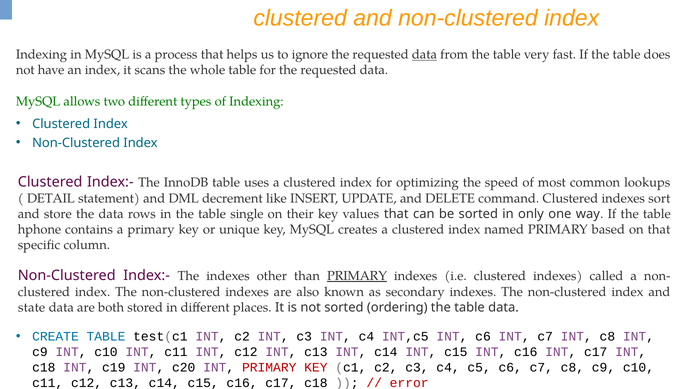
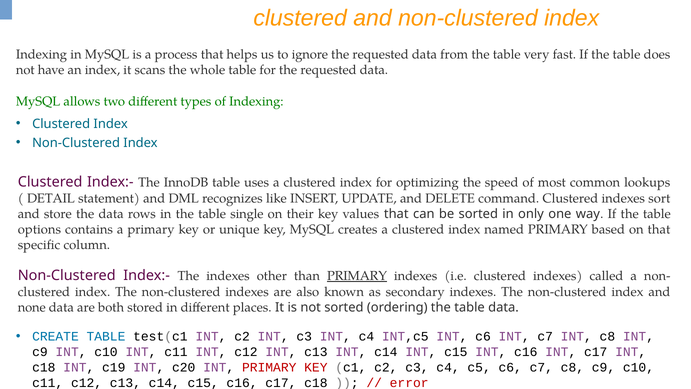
data at (424, 55) underline: present -> none
decrement: decrement -> recognizes
hphone: hphone -> options
state: state -> none
